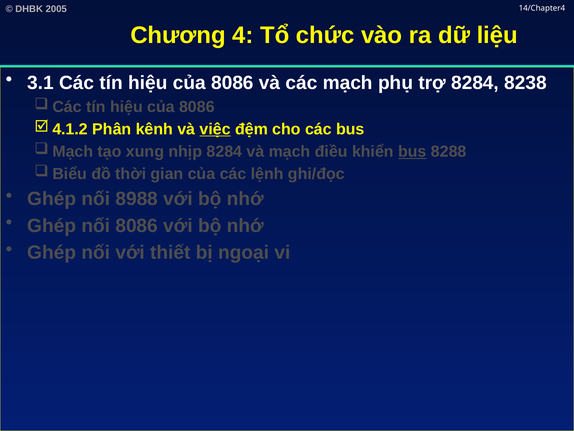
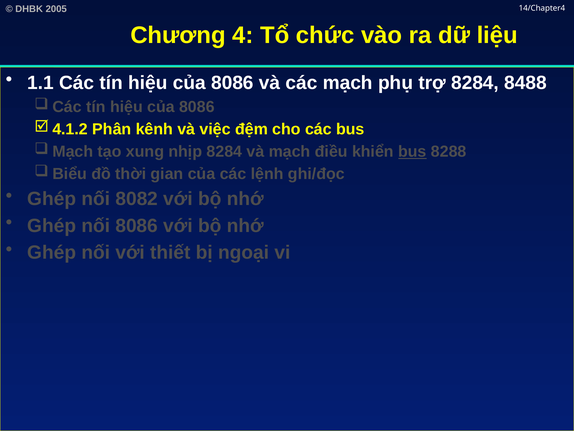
3.1: 3.1 -> 1.1
8238: 8238 -> 8488
việc underline: present -> none
8988: 8988 -> 8082
